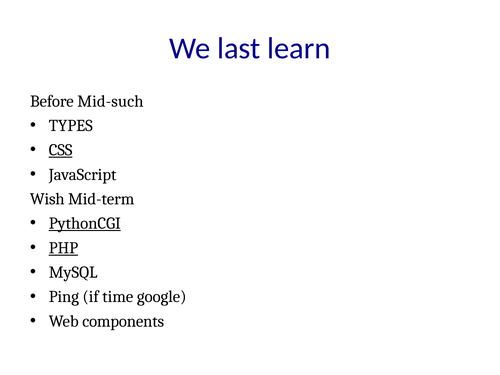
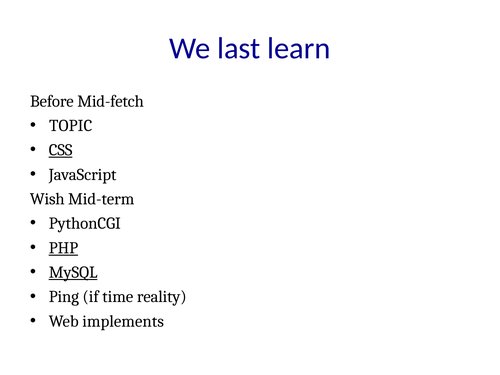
Mid-such: Mid-such -> Mid-fetch
TYPES: TYPES -> TOPIC
PythonCGI underline: present -> none
MySQL underline: none -> present
google: google -> reality
components: components -> implements
